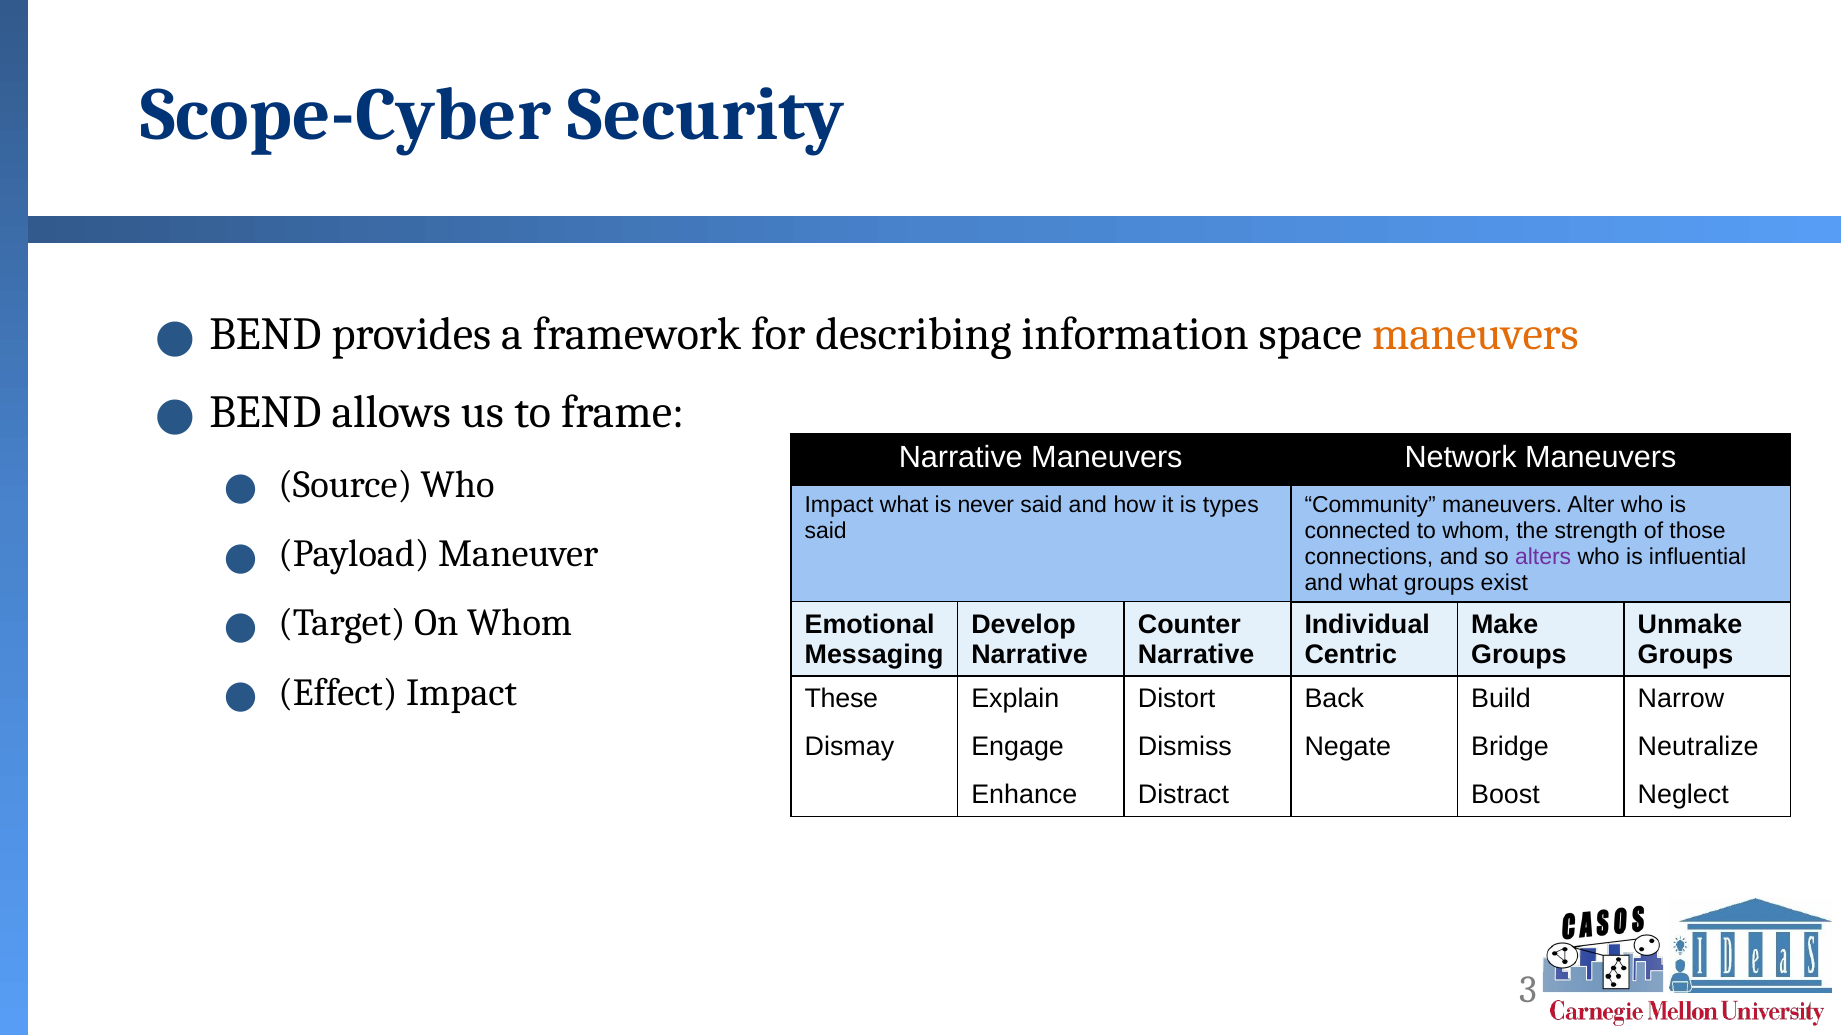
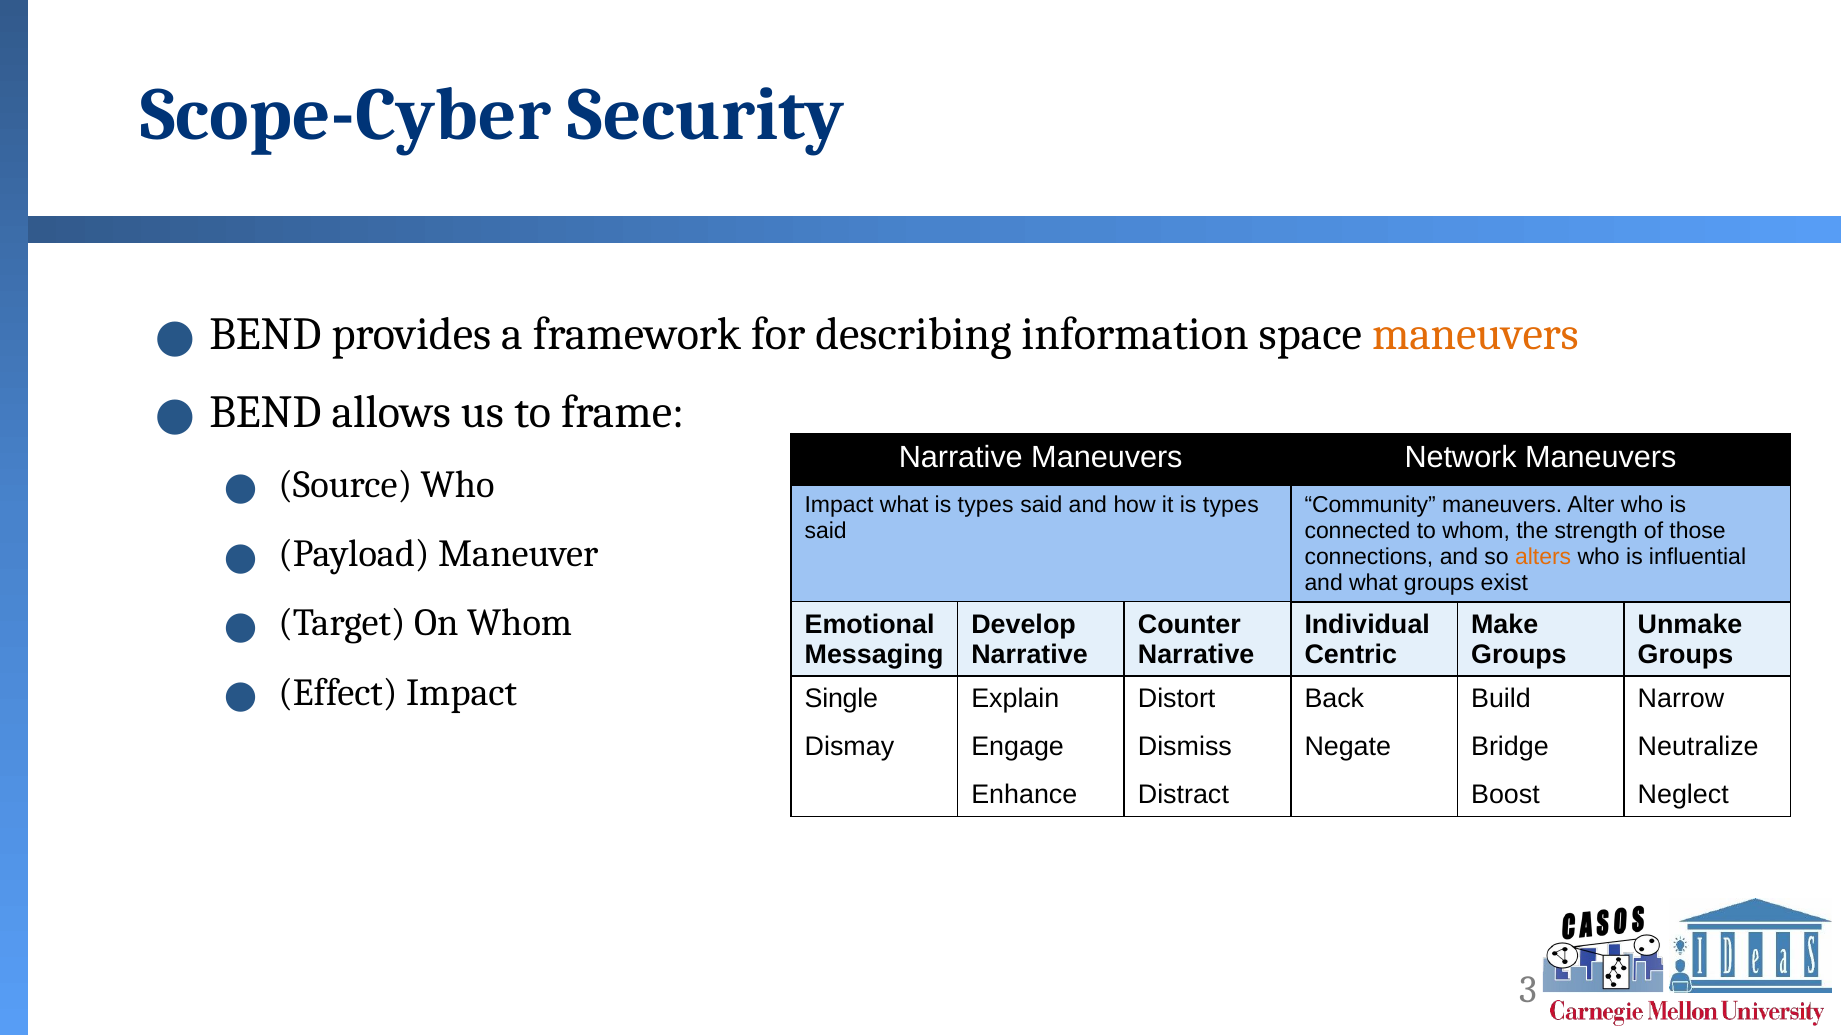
what is never: never -> types
alters colour: purple -> orange
These: These -> Single
